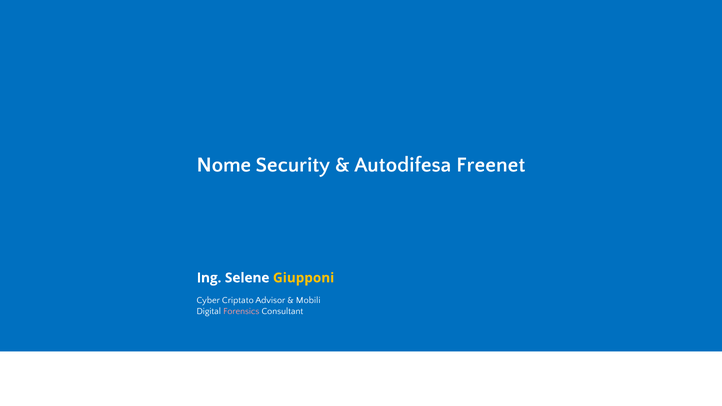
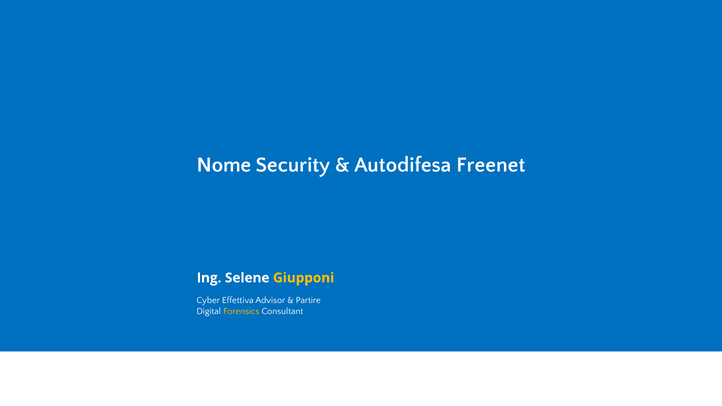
Criptato: Criptato -> Effettiva
Mobili: Mobili -> Partire
Forensics colour: pink -> yellow
